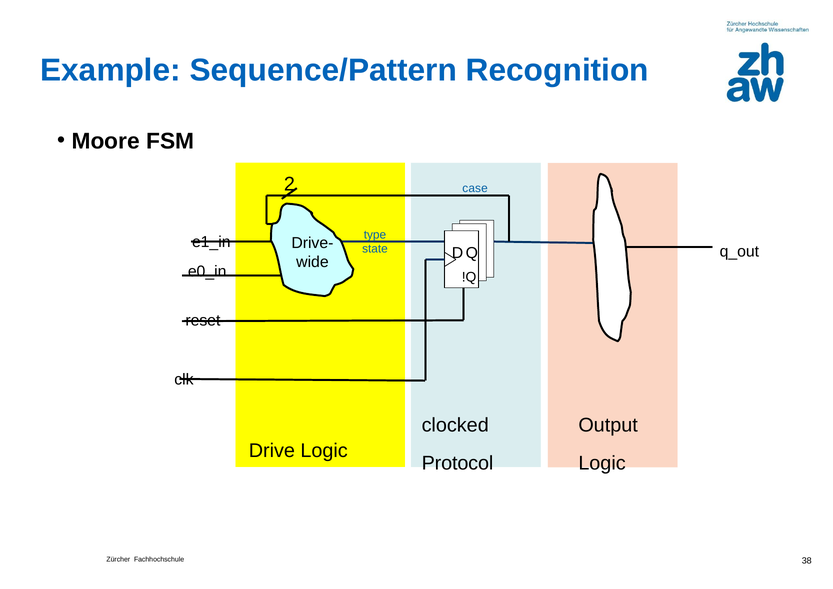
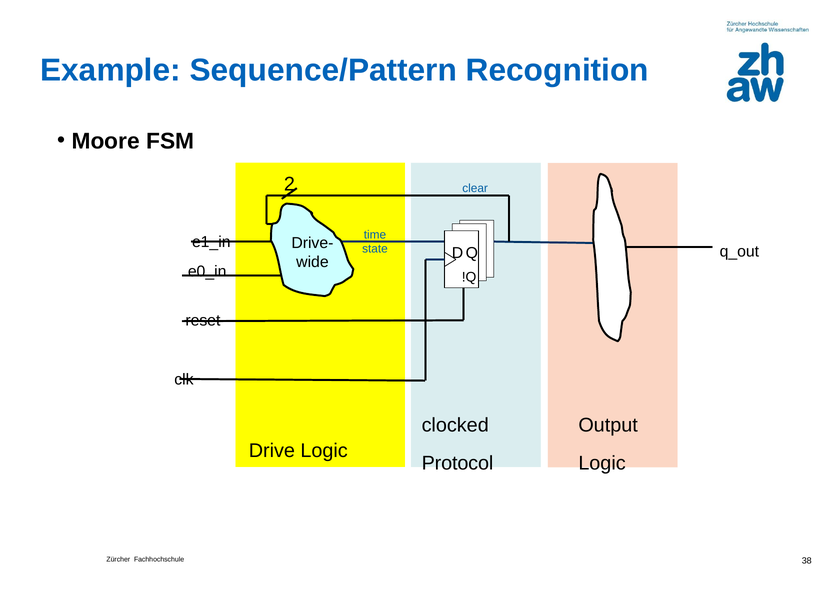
case: case -> clear
type: type -> time
